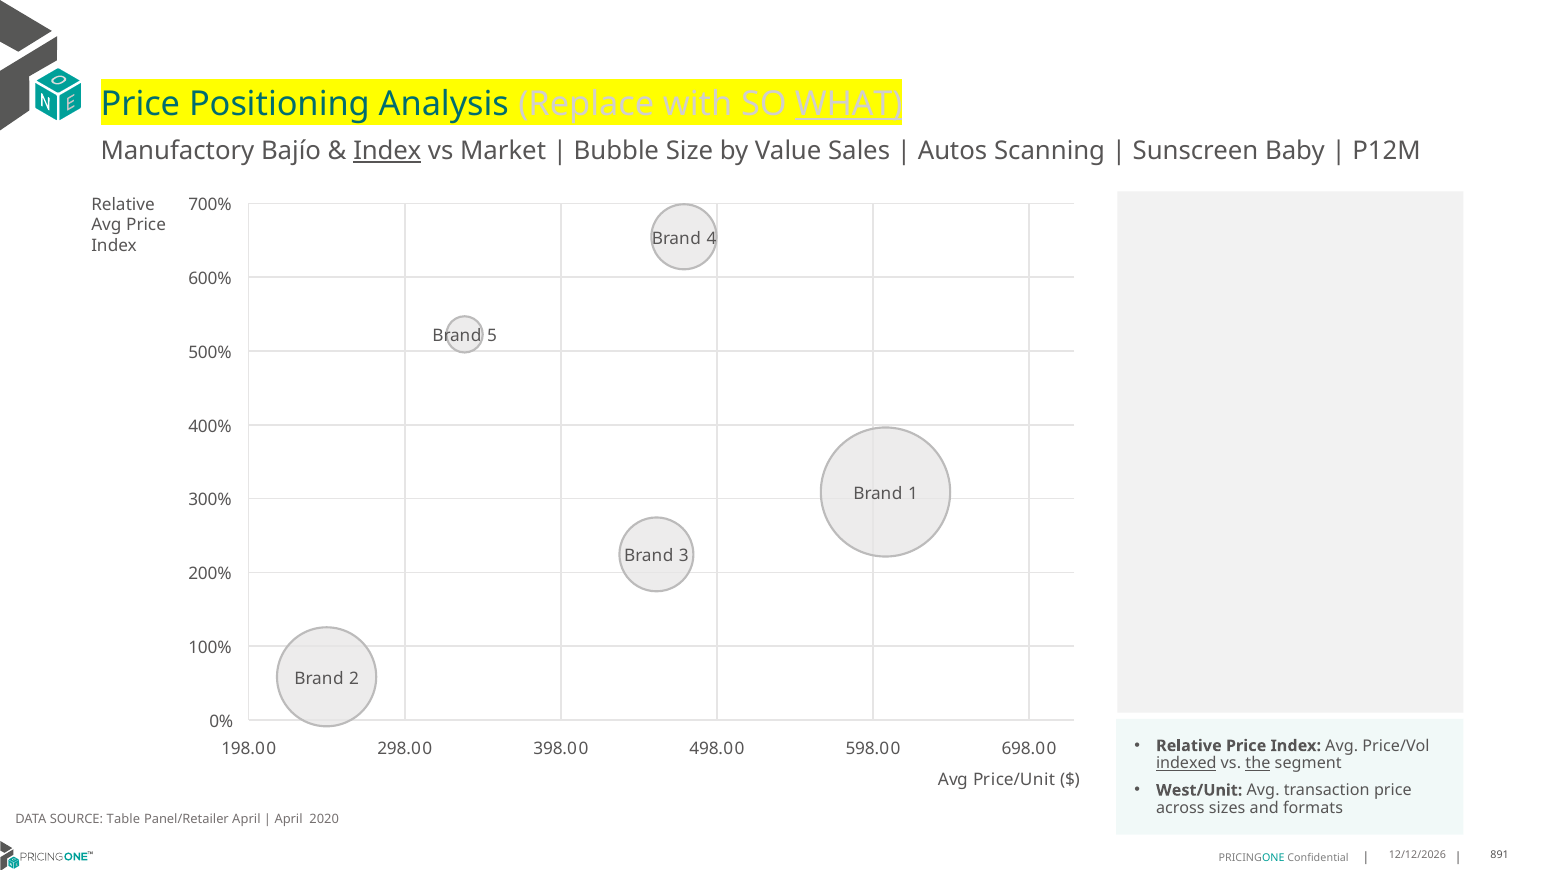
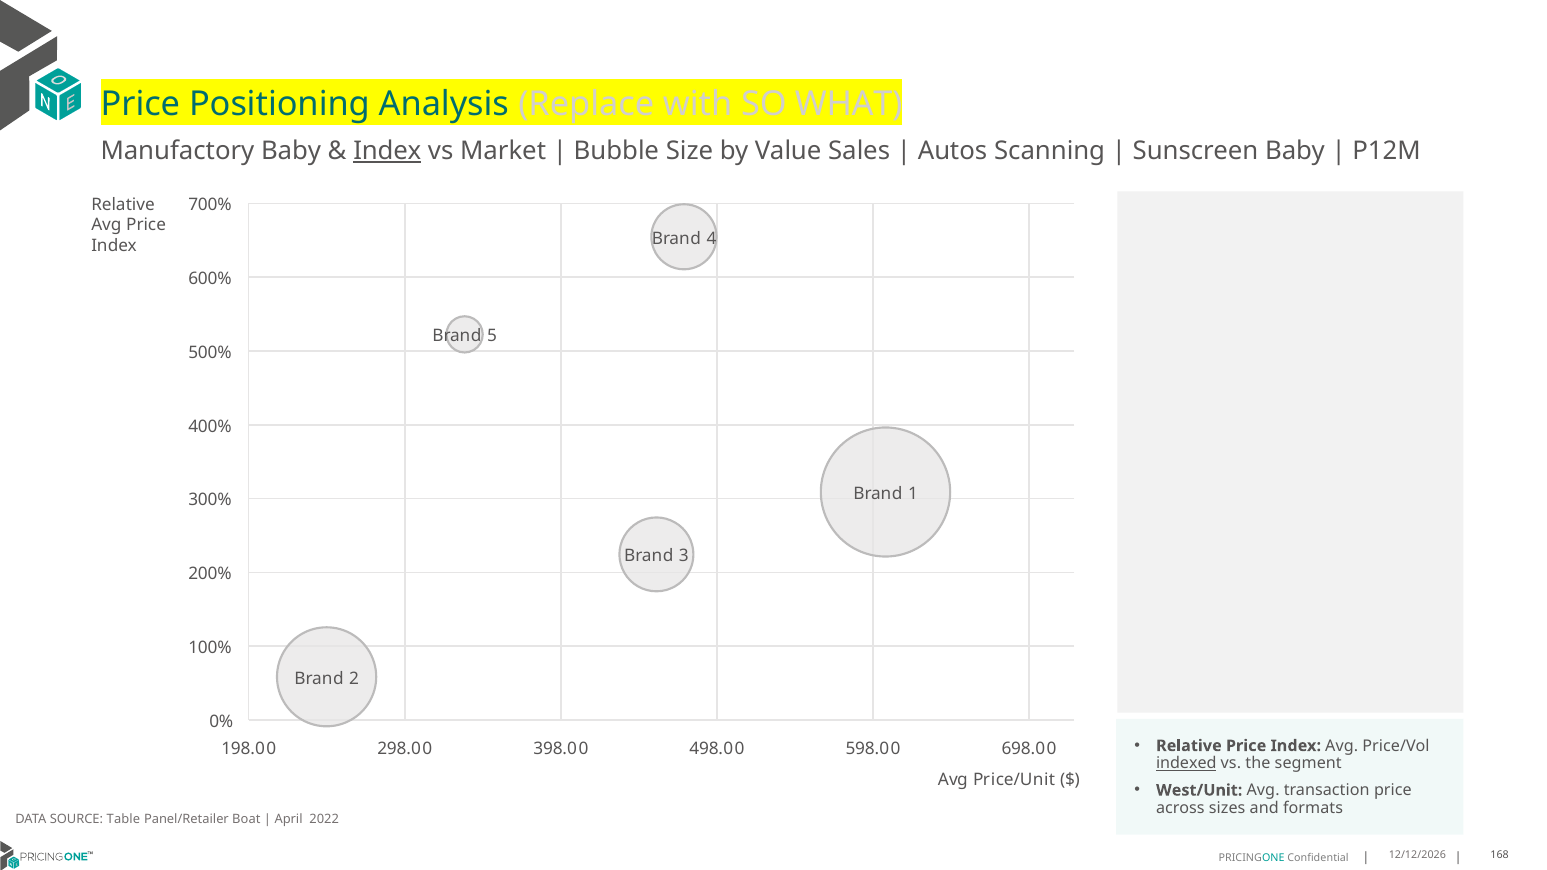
WHAT underline: present -> none
Manufactory Bajío: Bajío -> Baby
the underline: present -> none
Panel/Retailer April: April -> Boat
2020: 2020 -> 2022
891: 891 -> 168
